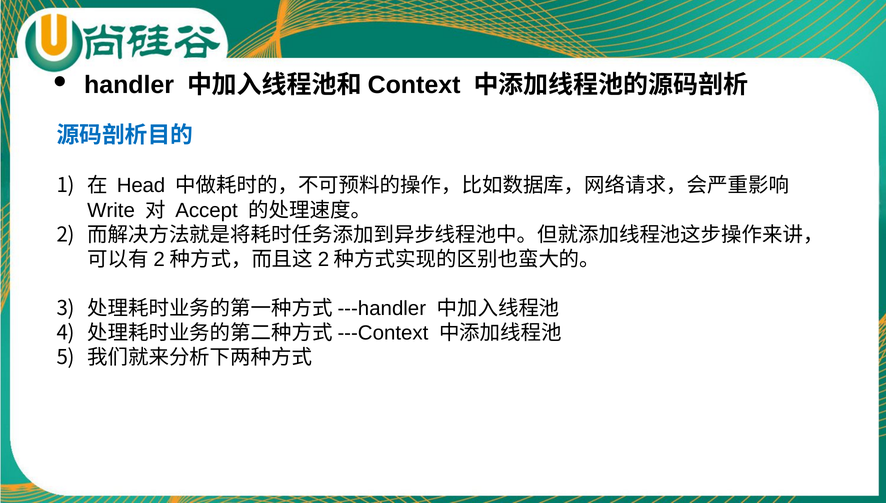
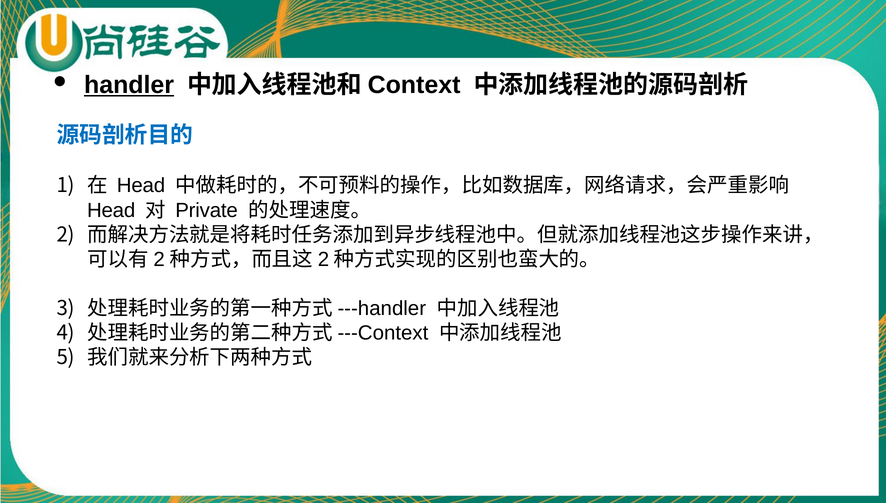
handler underline: none -> present
Write at (111, 210): Write -> Head
Accept: Accept -> Private
